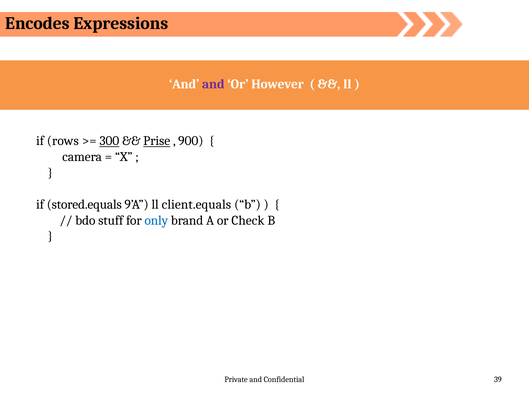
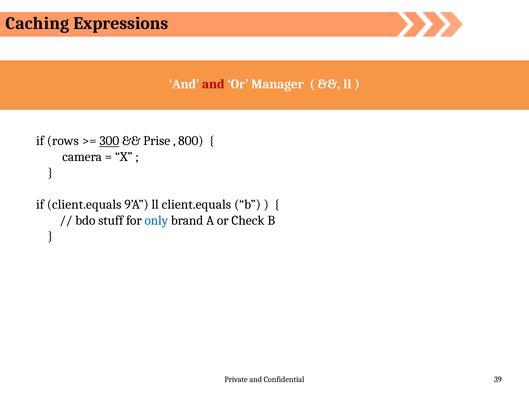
Encodes: Encodes -> Caching
and at (213, 84) colour: purple -> red
However: However -> Manager
Prise underline: present -> none
900: 900 -> 800
if stored.equals: stored.equals -> client.equals
